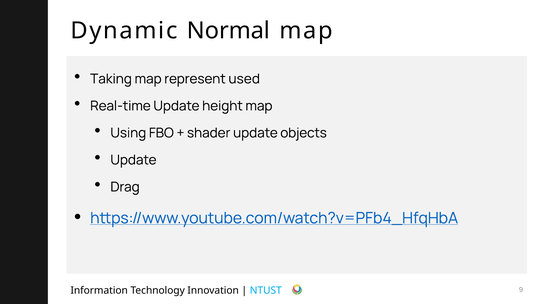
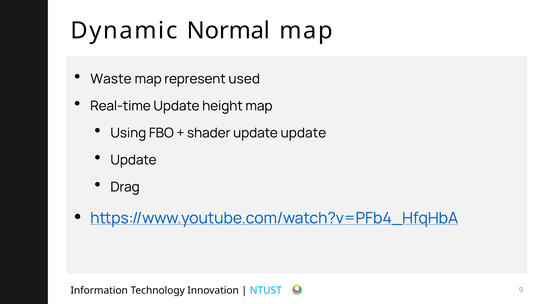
Taking: Taking -> Waste
update objects: objects -> update
